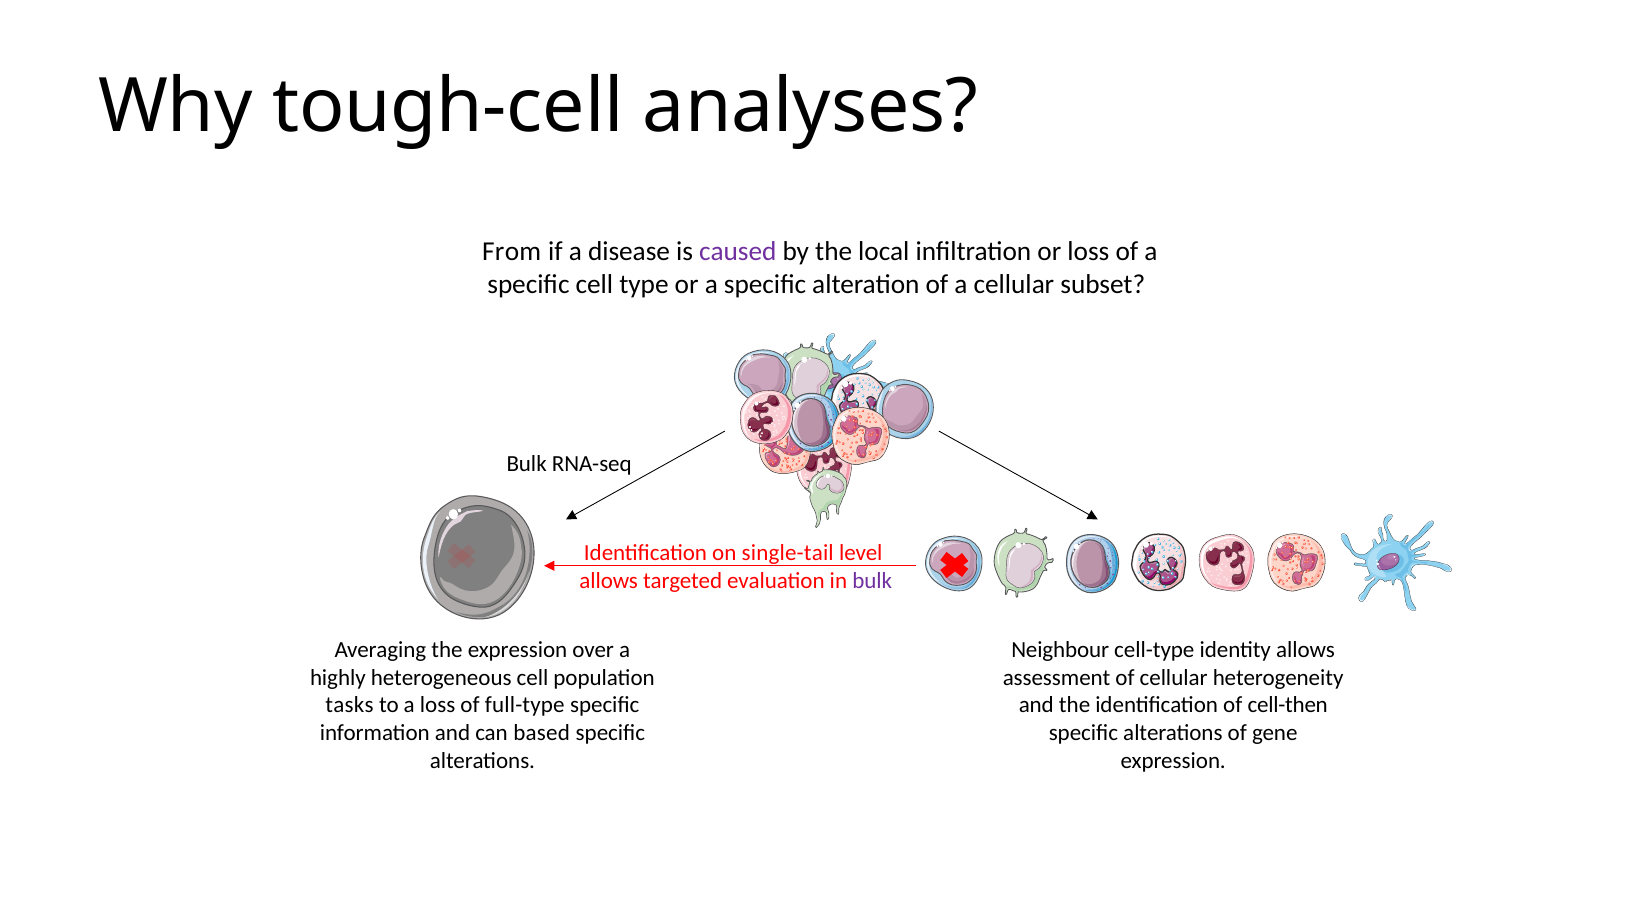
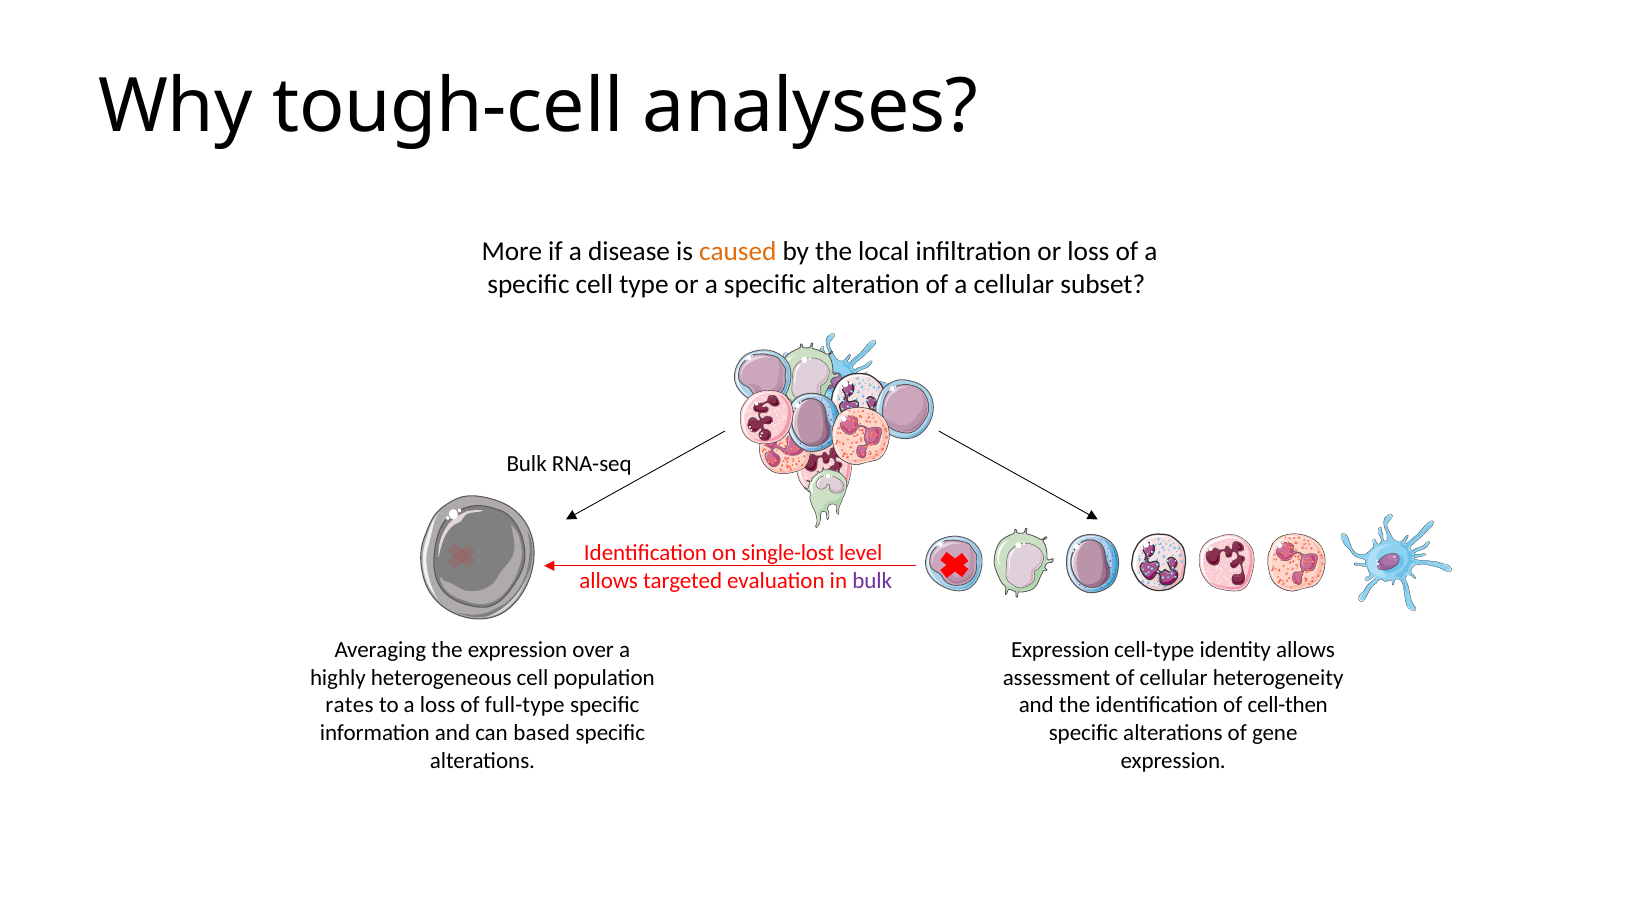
From: From -> More
caused colour: purple -> orange
single-tail: single-tail -> single-lost
Neighbour at (1060, 650): Neighbour -> Expression
tasks: tasks -> rates
